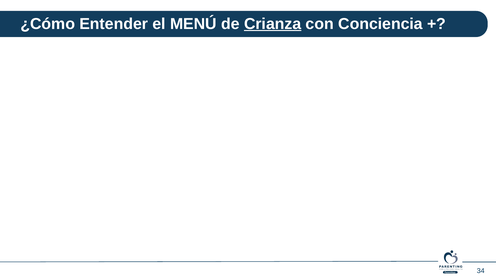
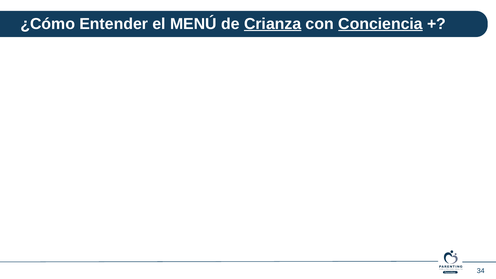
Conciencia underline: none -> present
